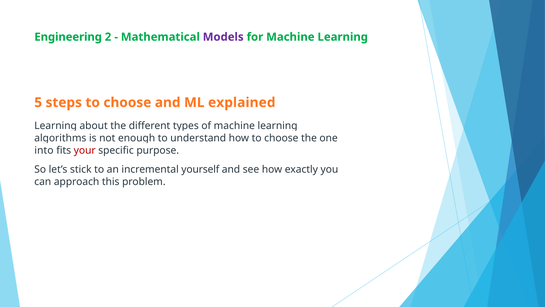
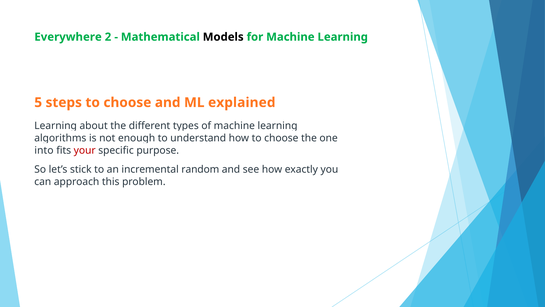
Engineering: Engineering -> Everywhere
Models colour: purple -> black
yourself: yourself -> random
